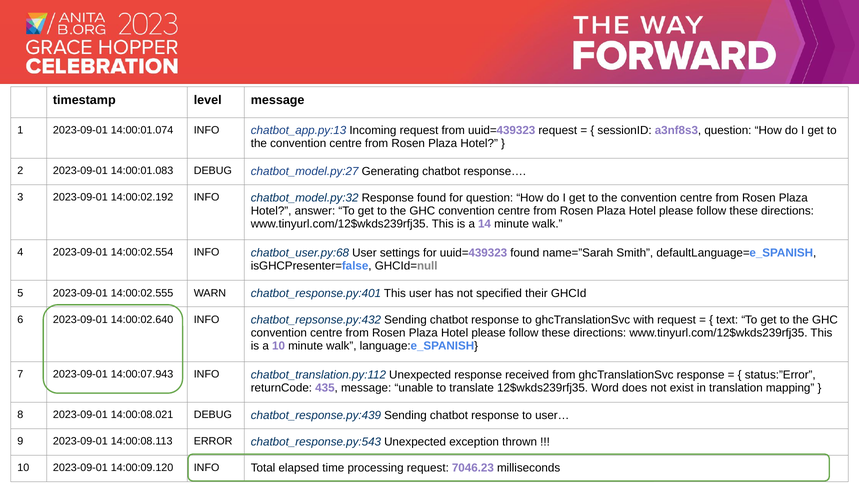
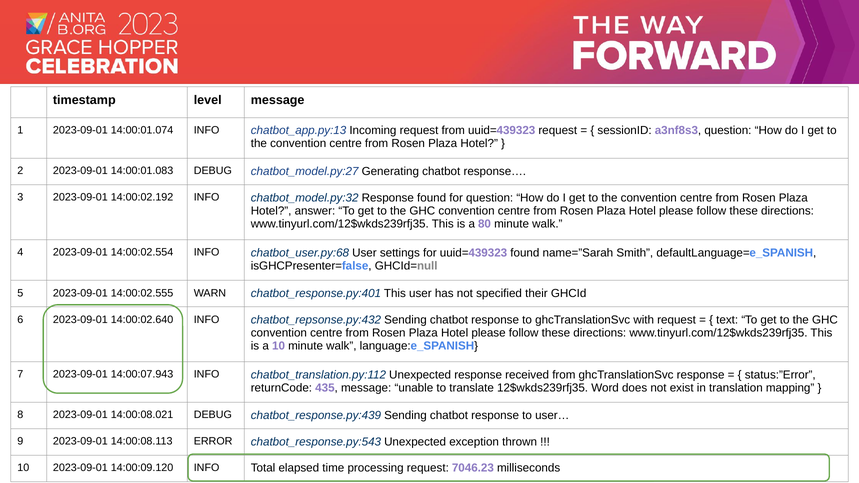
14: 14 -> 80
